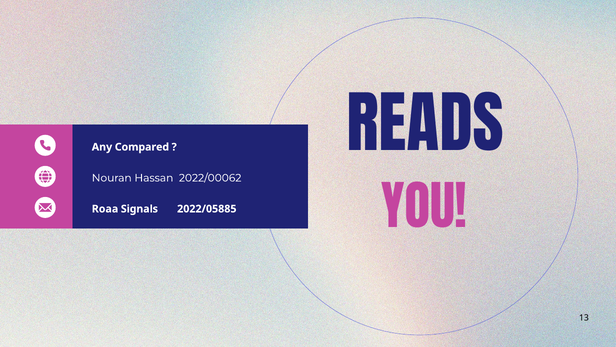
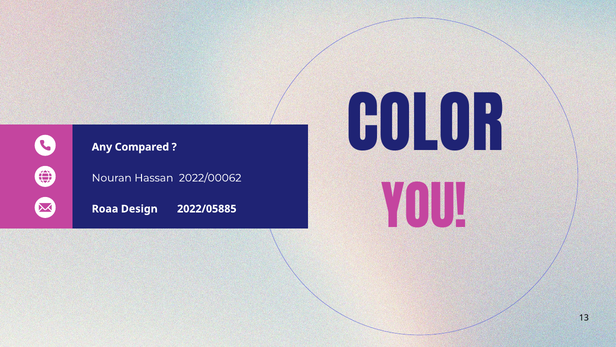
READS: READS -> COLOR
Signals: Signals -> Design
